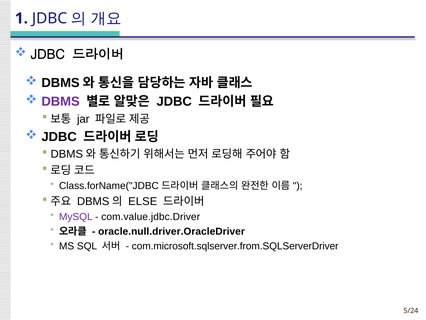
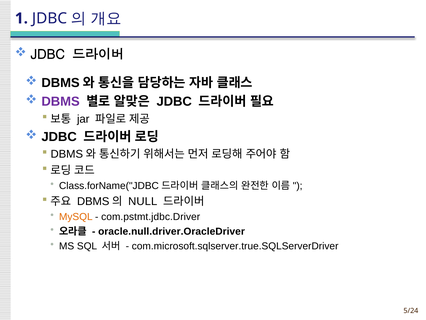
ELSE: ELSE -> NULL
MySQL colour: purple -> orange
com.value.jdbc.Driver: com.value.jdbc.Driver -> com.pstmt.jdbc.Driver
com.microsoft.sqlserver.from.SQLServerDriver: com.microsoft.sqlserver.from.SQLServerDriver -> com.microsoft.sqlserver.true.SQLServerDriver
